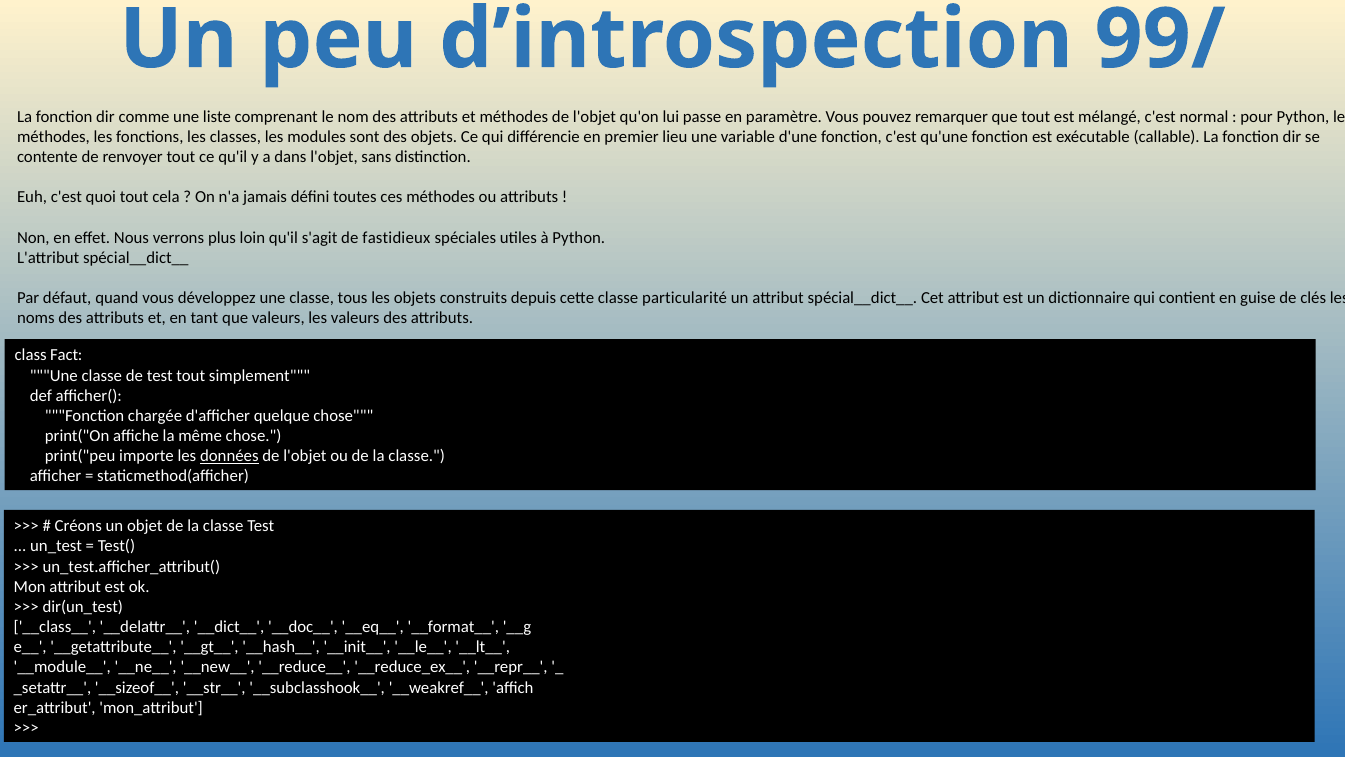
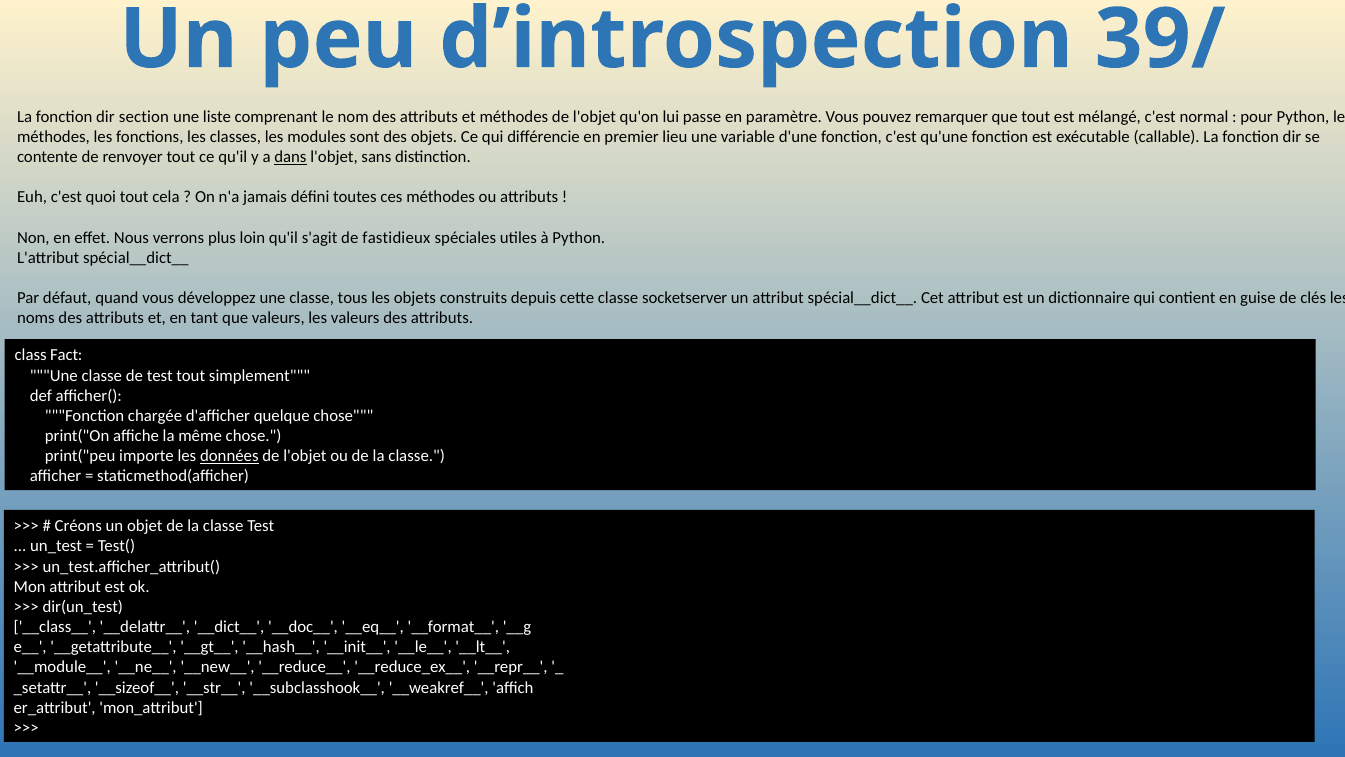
99/: 99/ -> 39/
comme: comme -> section
dans underline: none -> present
particularité: particularité -> socketserver
